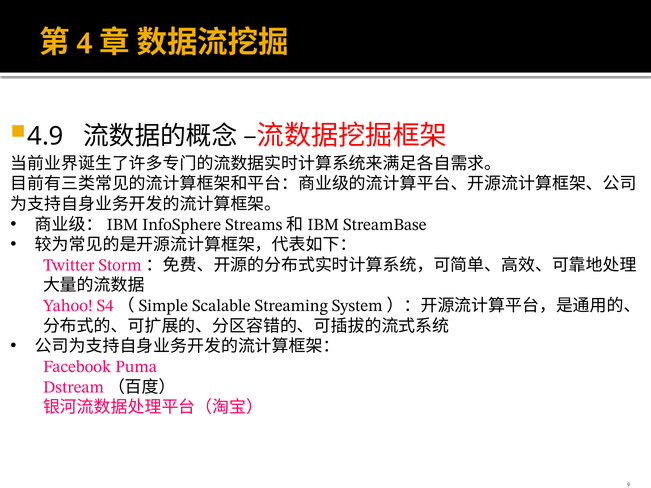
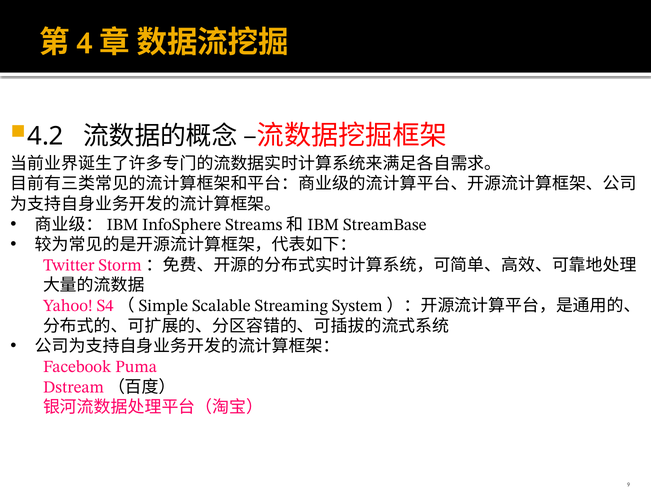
4.9: 4.9 -> 4.2
